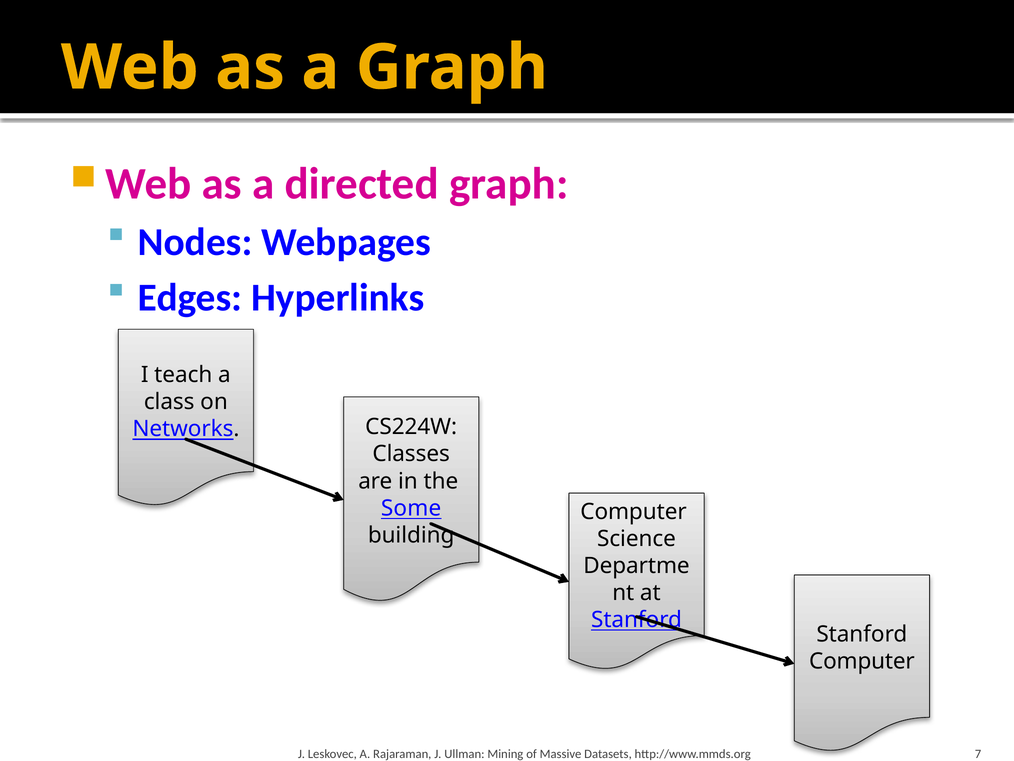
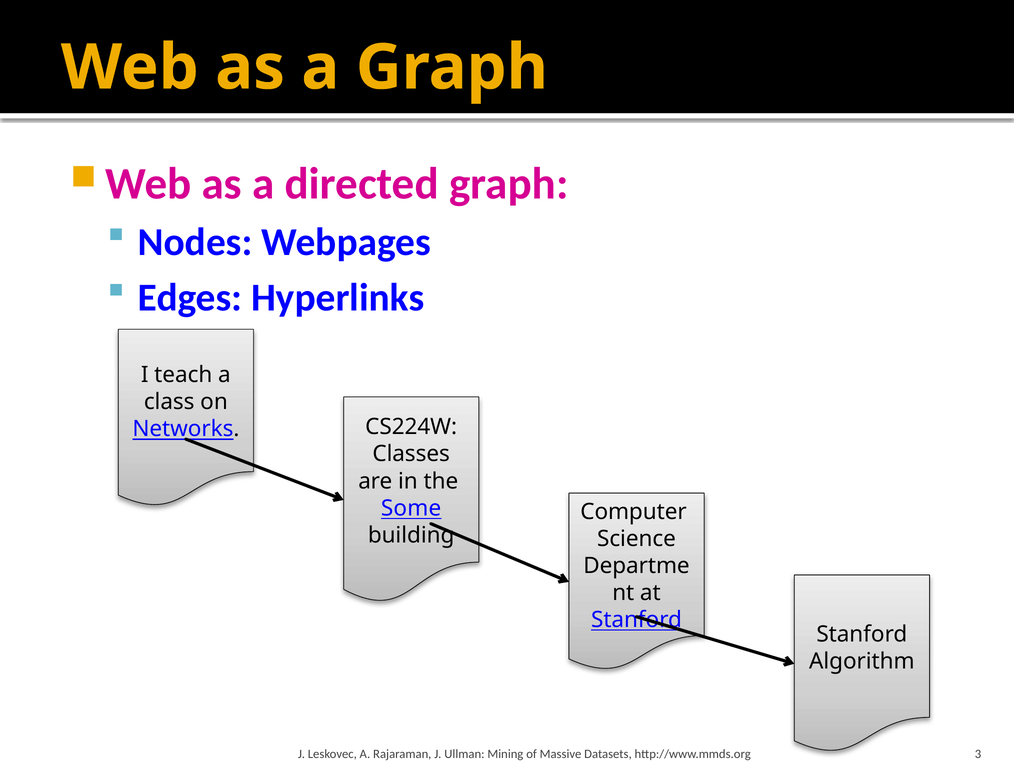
Computer at (862, 661): Computer -> Algorithm
7: 7 -> 3
